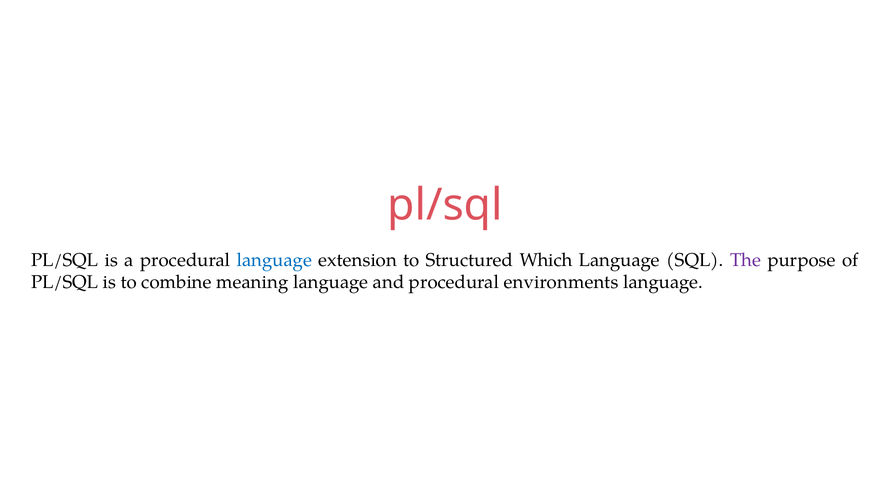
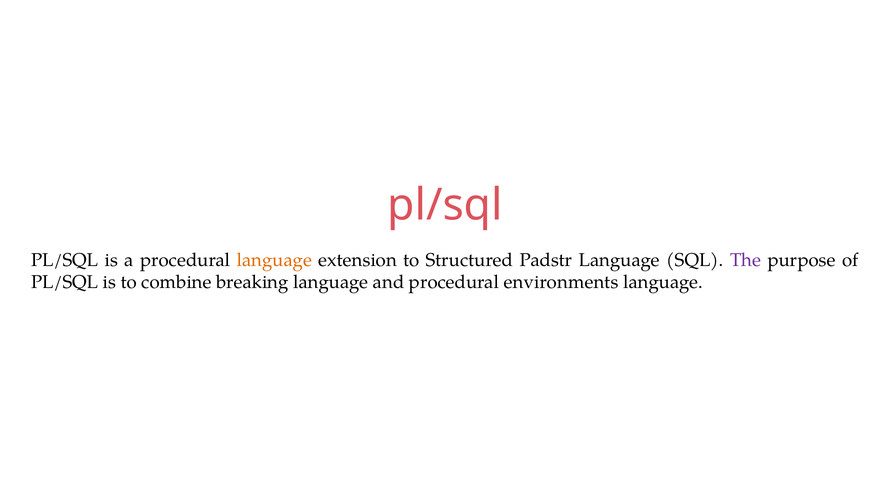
language at (274, 260) colour: blue -> orange
Which: Which -> Padstr
meaning: meaning -> breaking
